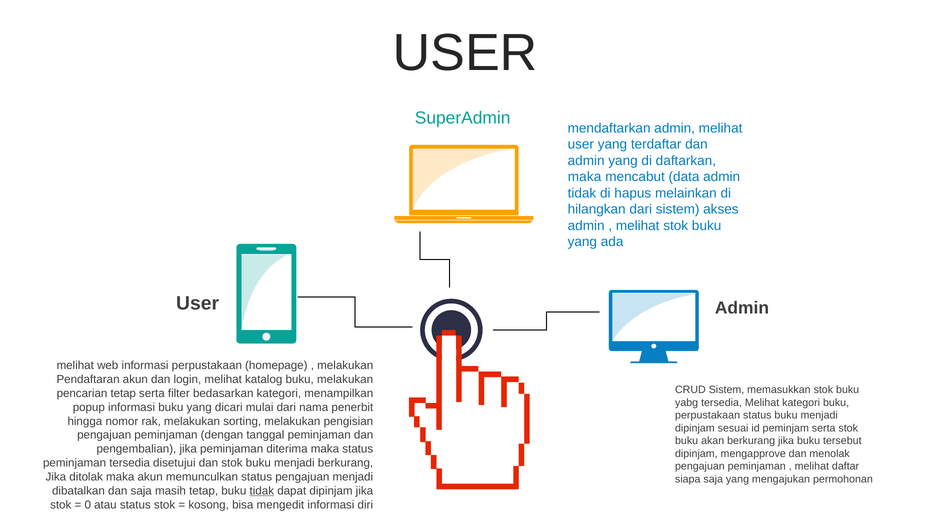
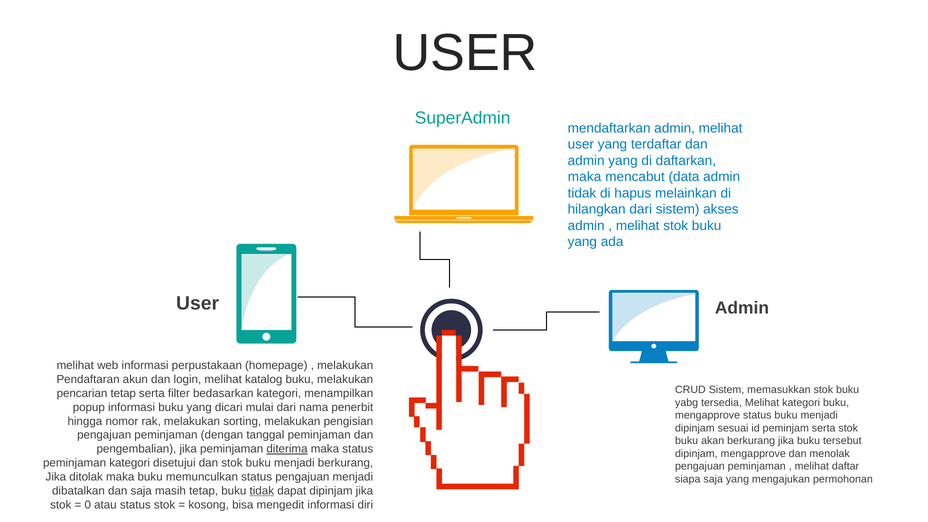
perpustakaan at (708, 415): perpustakaan -> mengapprove
diterima underline: none -> present
peminjaman tersedia: tersedia -> kategori
maka akun: akun -> buku
